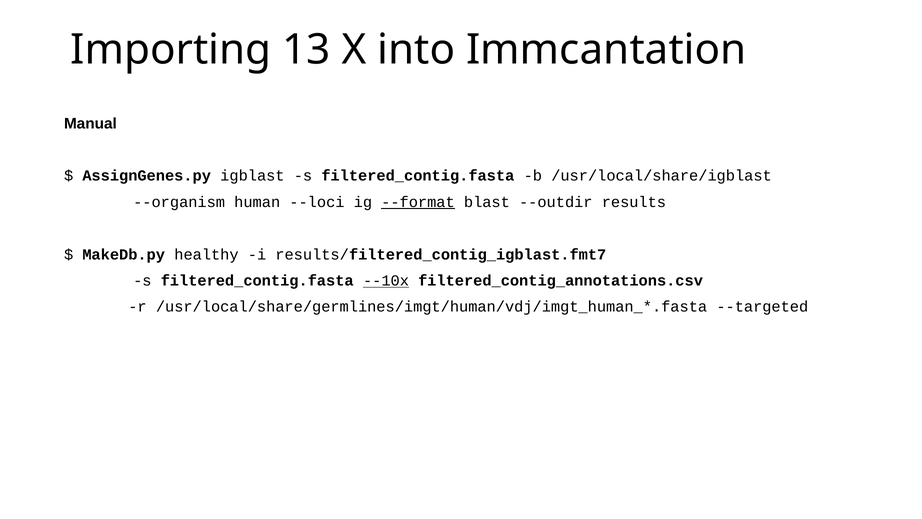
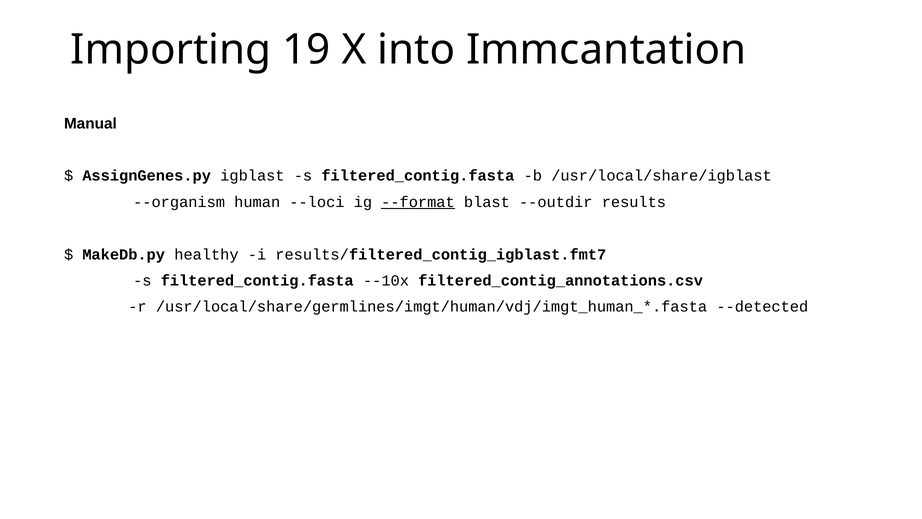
13: 13 -> 19
--10x underline: present -> none
--targeted: --targeted -> --detected
